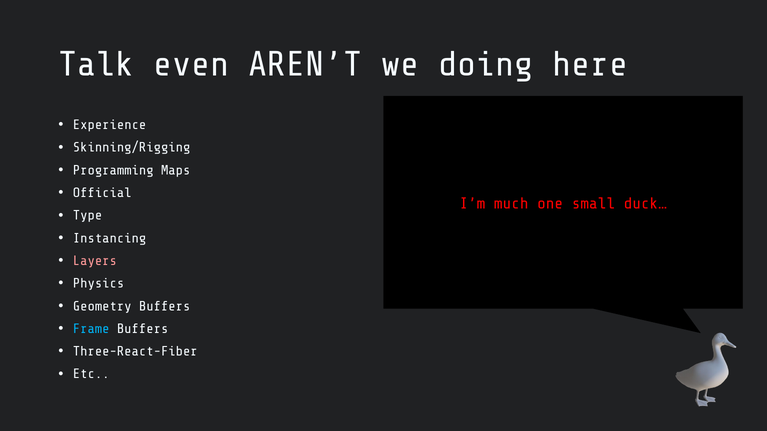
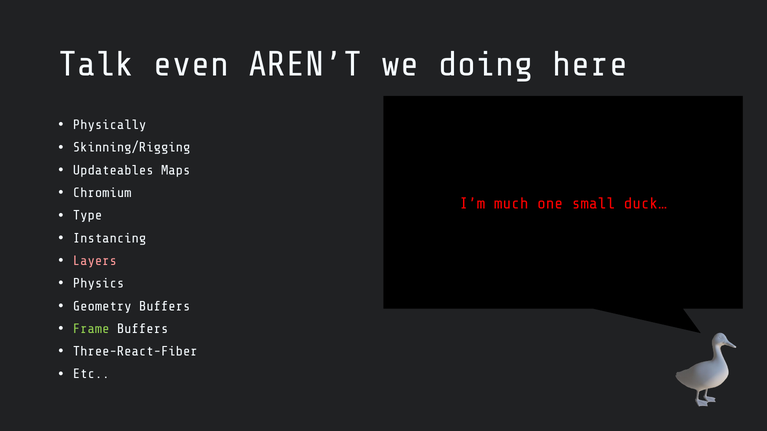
Experience: Experience -> Physically
Programming: Programming -> Updateables
Official: Official -> Chromium
Frame colour: light blue -> light green
